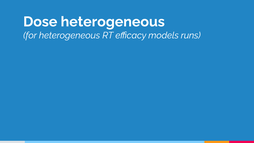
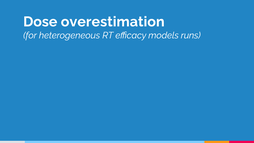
Dose heterogeneous: heterogeneous -> overestimation
